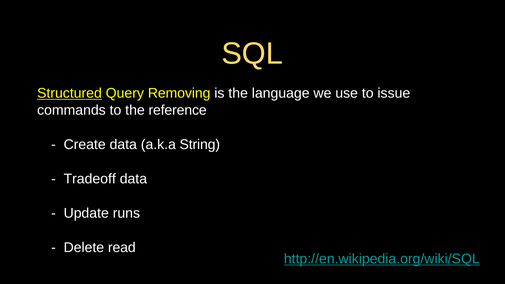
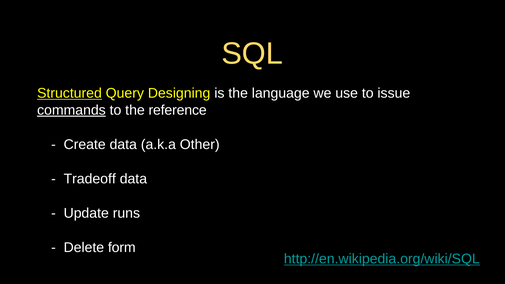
Removing: Removing -> Designing
commands underline: none -> present
String: String -> Other
read: read -> form
